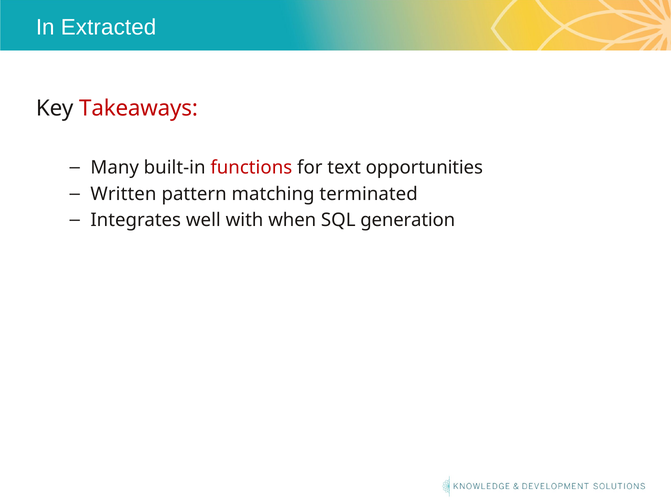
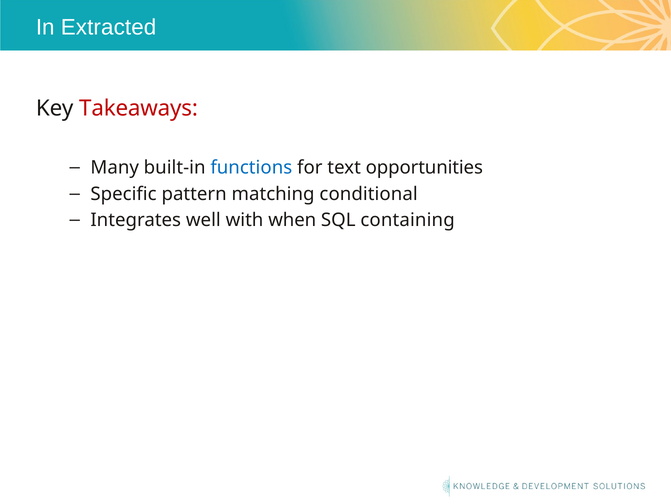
functions colour: red -> blue
Written: Written -> Specific
terminated: terminated -> conditional
generation: generation -> containing
